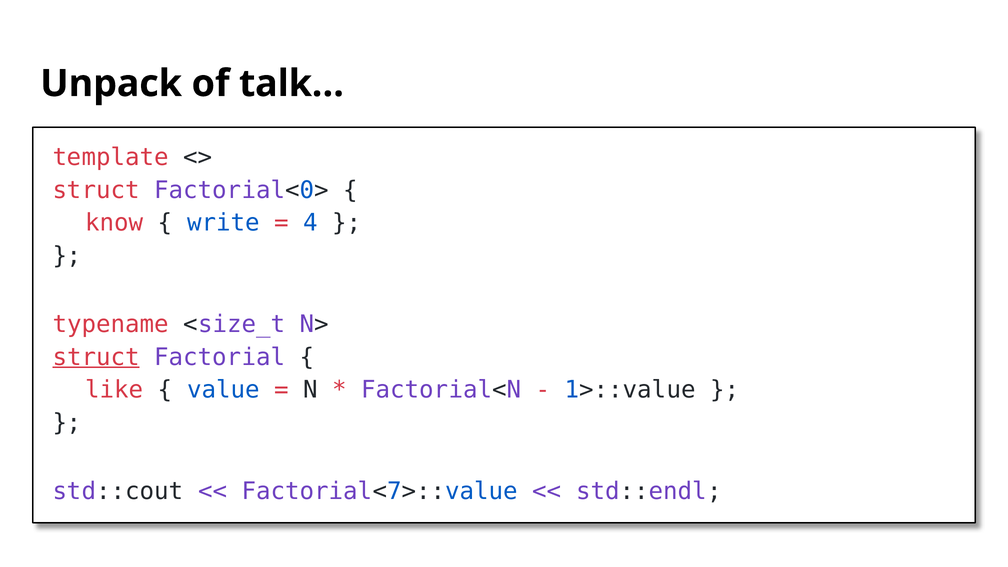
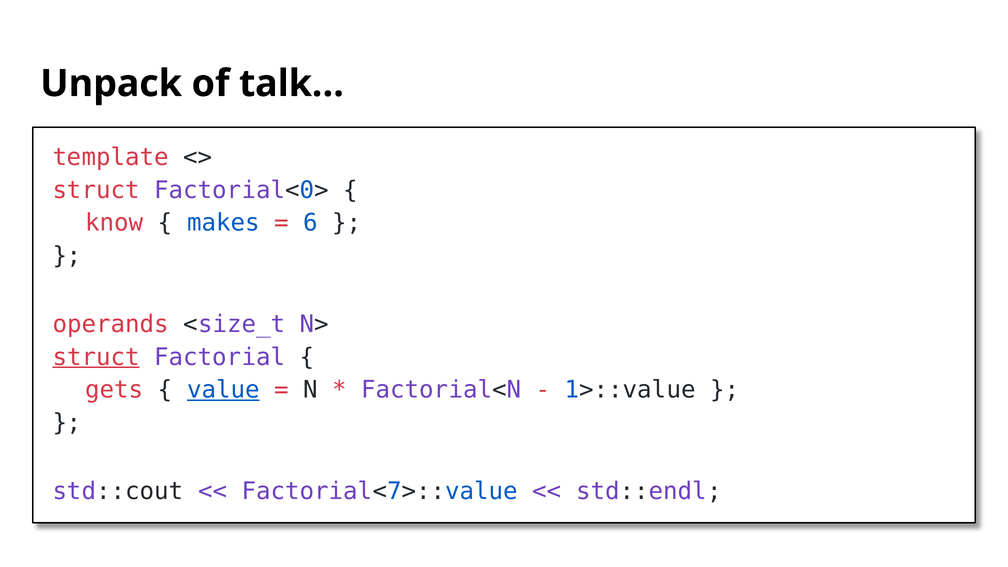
write: write -> makes
4: 4 -> 6
typename: typename -> operands
like: like -> gets
value underline: none -> present
